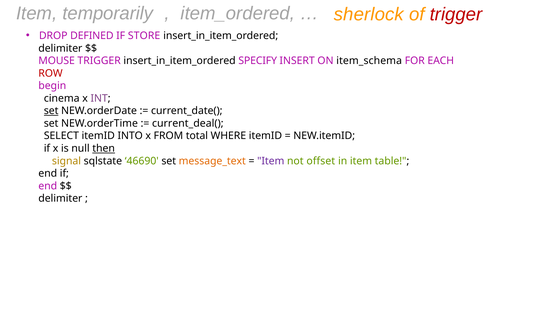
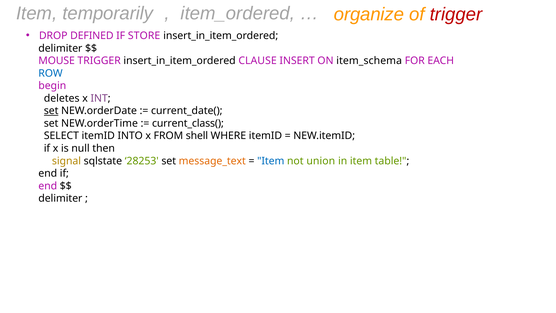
sherlock: sherlock -> organize
SPECIFY: SPECIFY -> CLAUSE
ROW colour: red -> blue
cinema: cinema -> deletes
current_deal(: current_deal( -> current_class(
total: total -> shell
then underline: present -> none
46690: 46690 -> 28253
Item at (271, 161) colour: purple -> blue
offset: offset -> union
